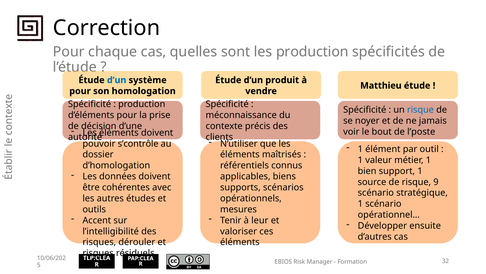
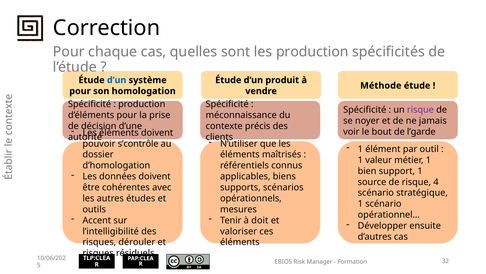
Matthieu: Matthieu -> Méthode
risque at (420, 110) colour: blue -> purple
l’poste: l’poste -> l’garde
9: 9 -> 4
leur: leur -> doit
